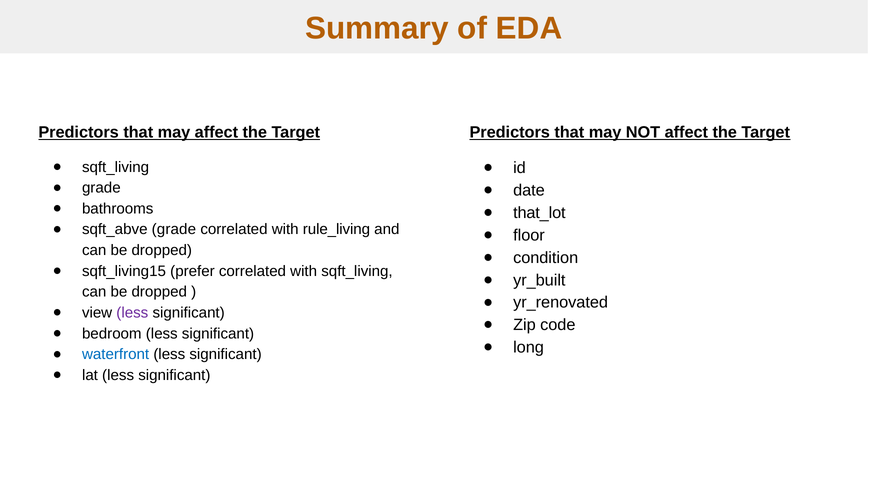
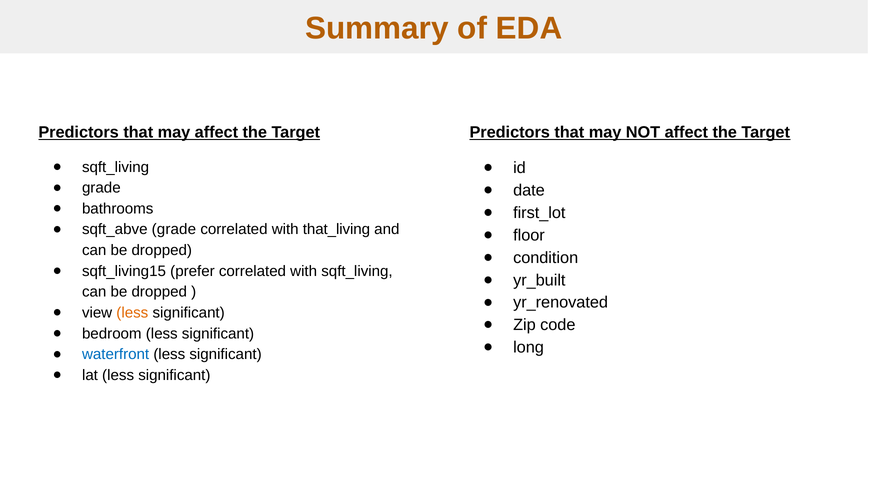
that_lot: that_lot -> first_lot
rule_living: rule_living -> that_living
less at (132, 313) colour: purple -> orange
